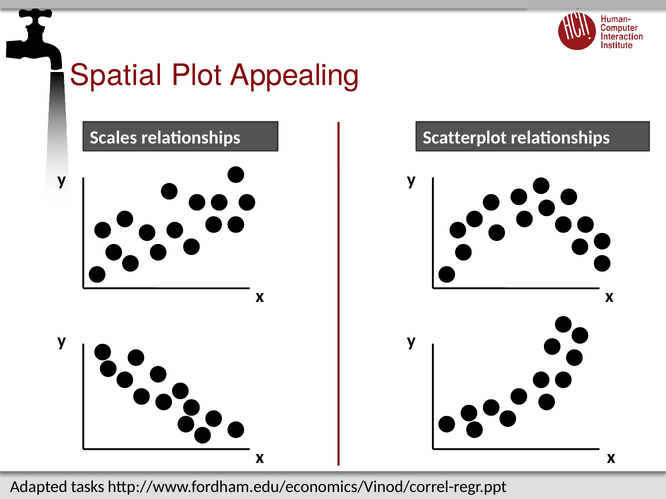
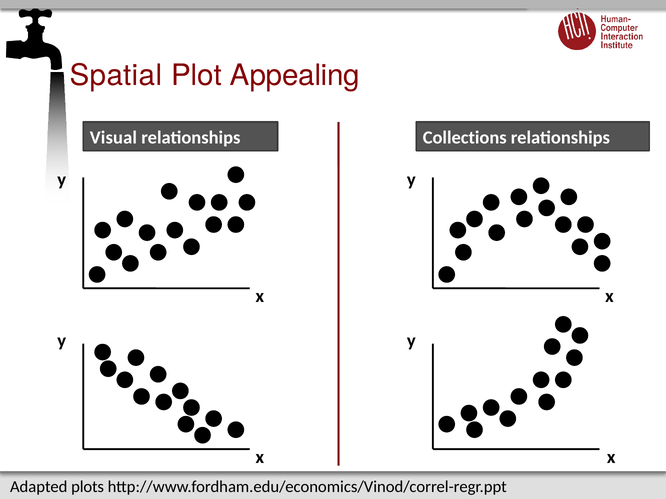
Scales: Scales -> Visual
Scatterplot: Scatterplot -> Collections
tasks: tasks -> plots
